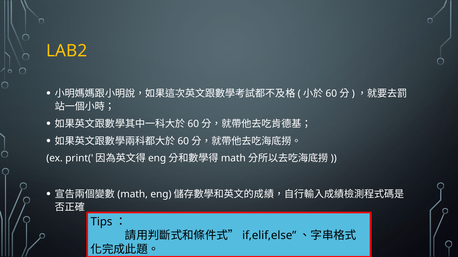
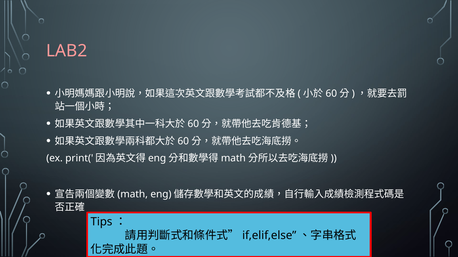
LAB2 colour: yellow -> pink
